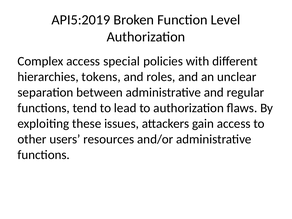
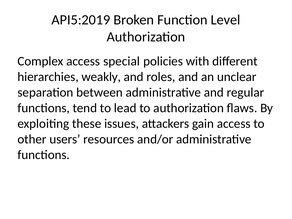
tokens: tokens -> weakly
